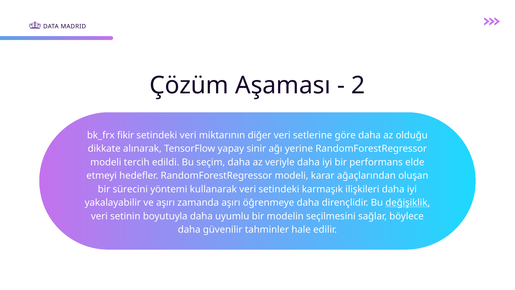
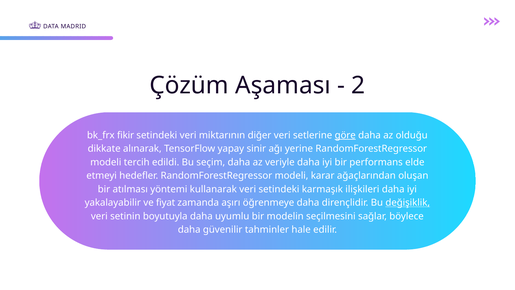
göre underline: none -> present
sürecini: sürecini -> atılması
ve aşırı: aşırı -> fiyat
